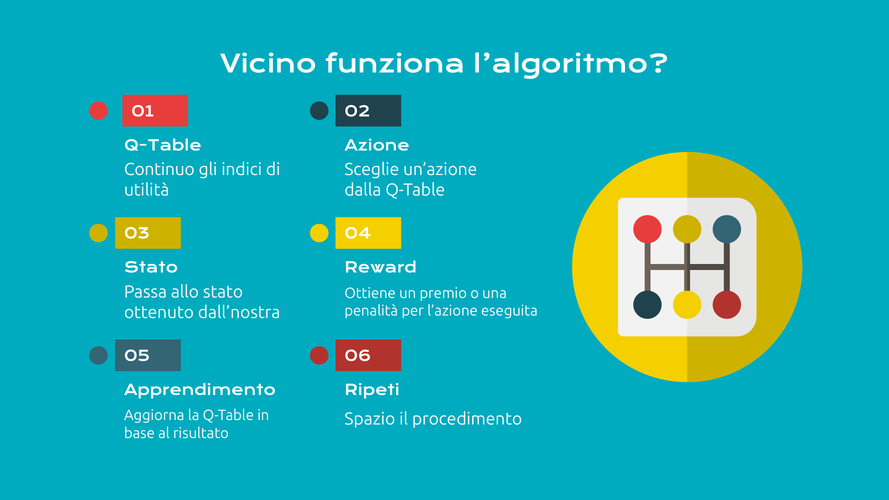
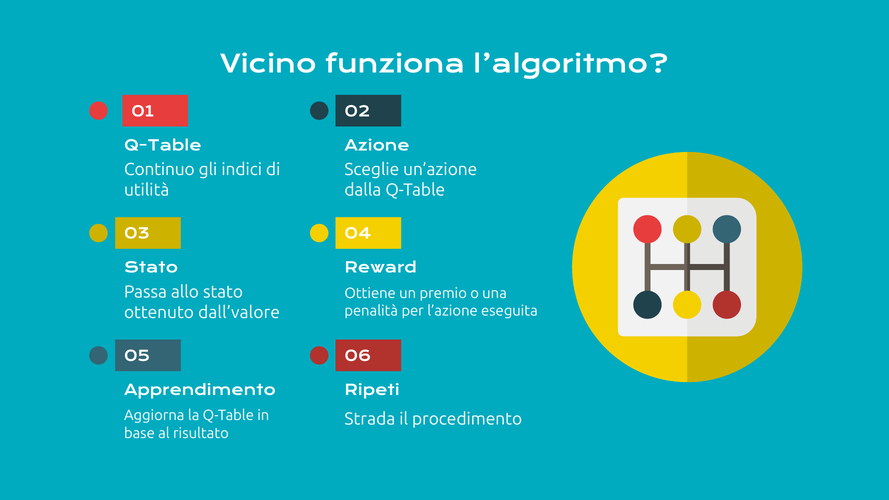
dall’nostra: dall’nostra -> dall’valore
Spazio: Spazio -> Strada
